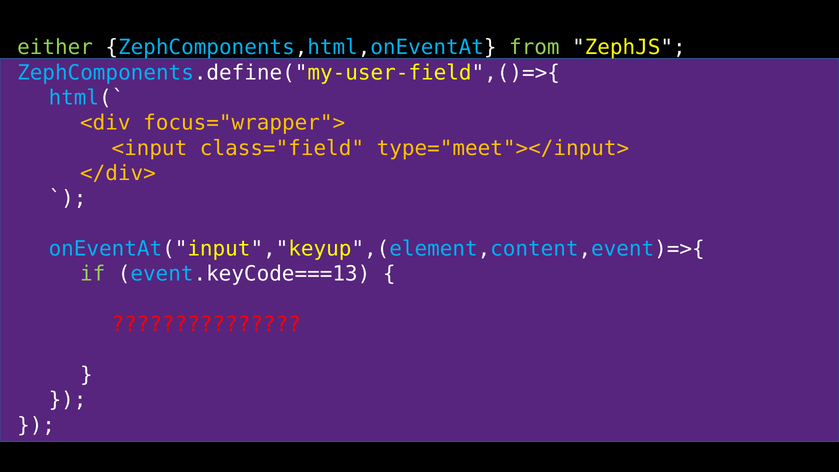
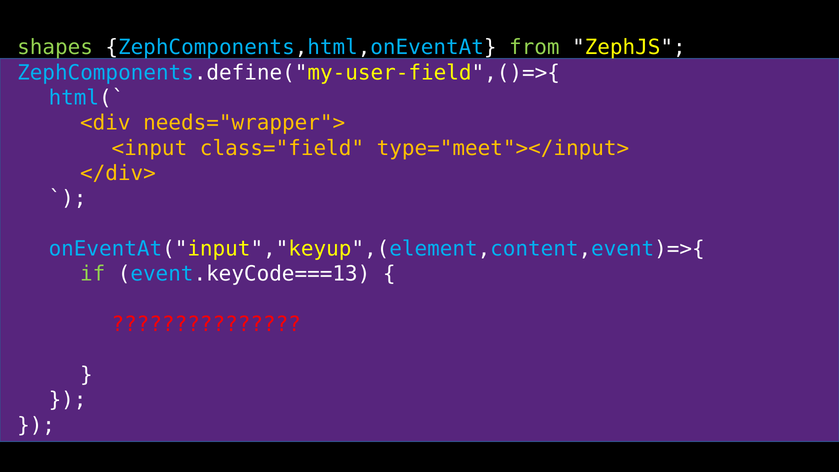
either: either -> shapes
focus="wrapper">: focus="wrapper"> -> needs="wrapper">
